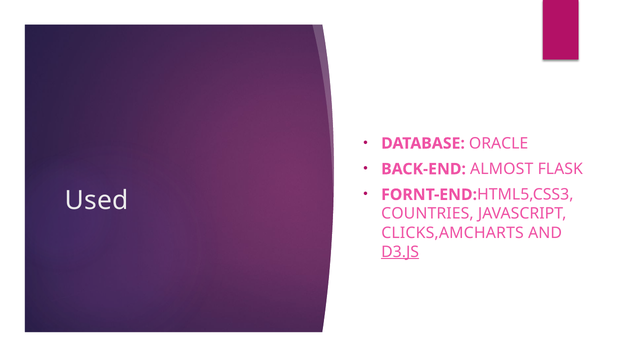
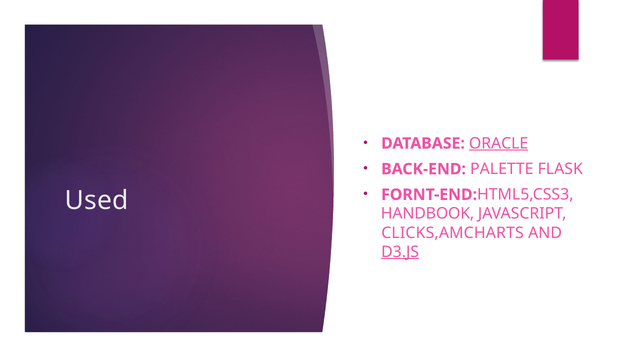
ORACLE underline: none -> present
ALMOST: ALMOST -> PALETTE
COUNTRIES: COUNTRIES -> HANDBOOK
